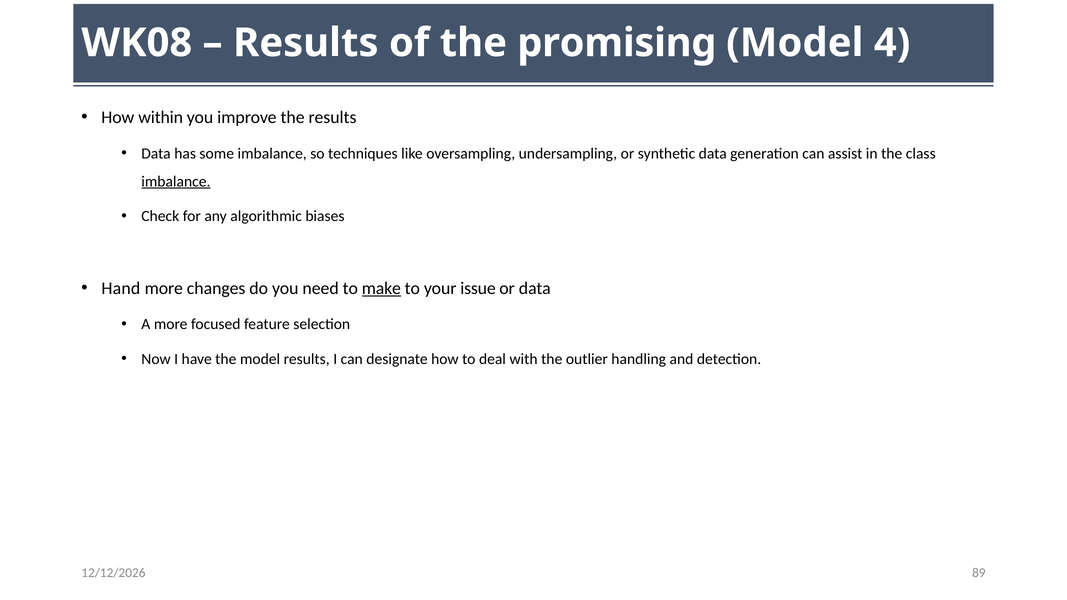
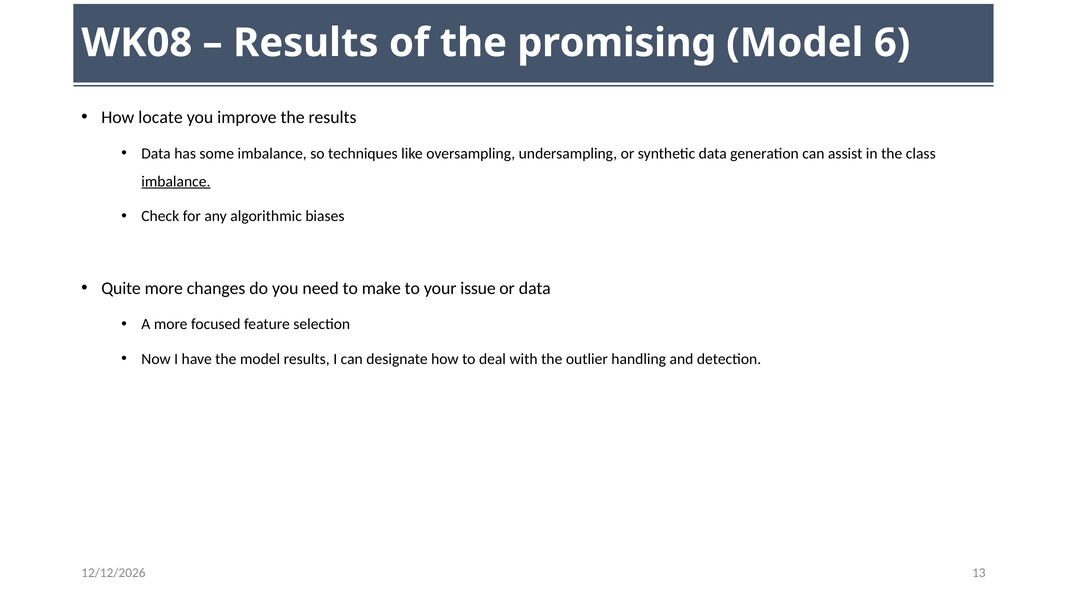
4: 4 -> 6
within: within -> locate
Hand: Hand -> Quite
make underline: present -> none
89: 89 -> 13
